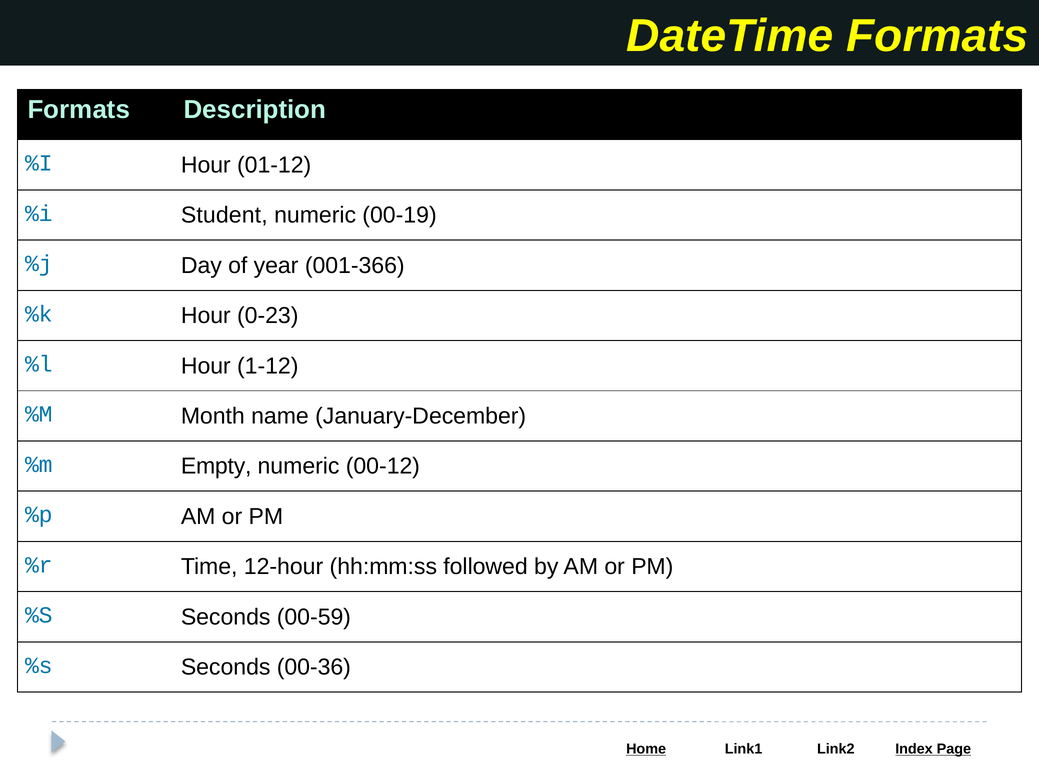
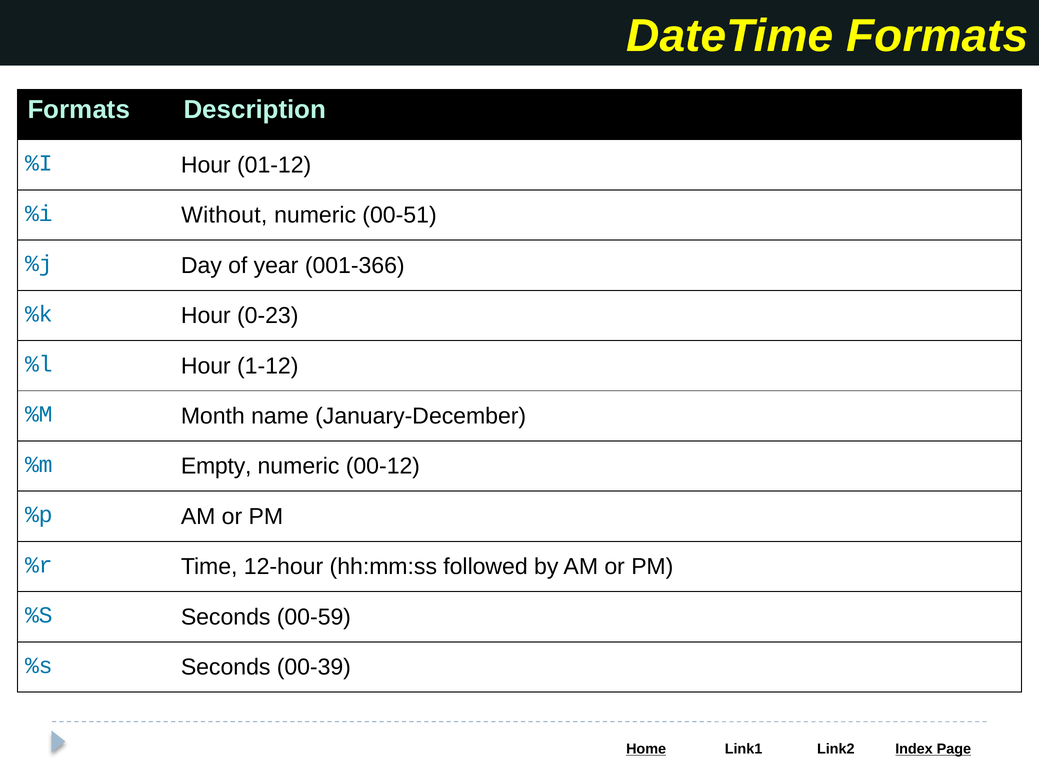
Student: Student -> Without
00-19: 00-19 -> 00-51
00-36: 00-36 -> 00-39
